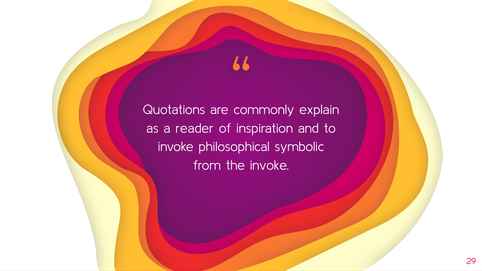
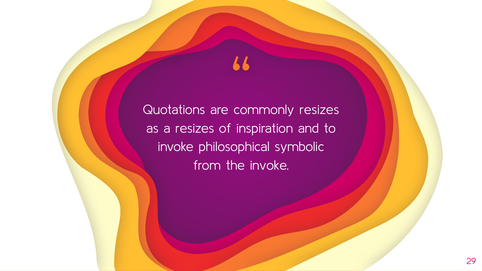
commonly explain: explain -> resizes
a reader: reader -> resizes
